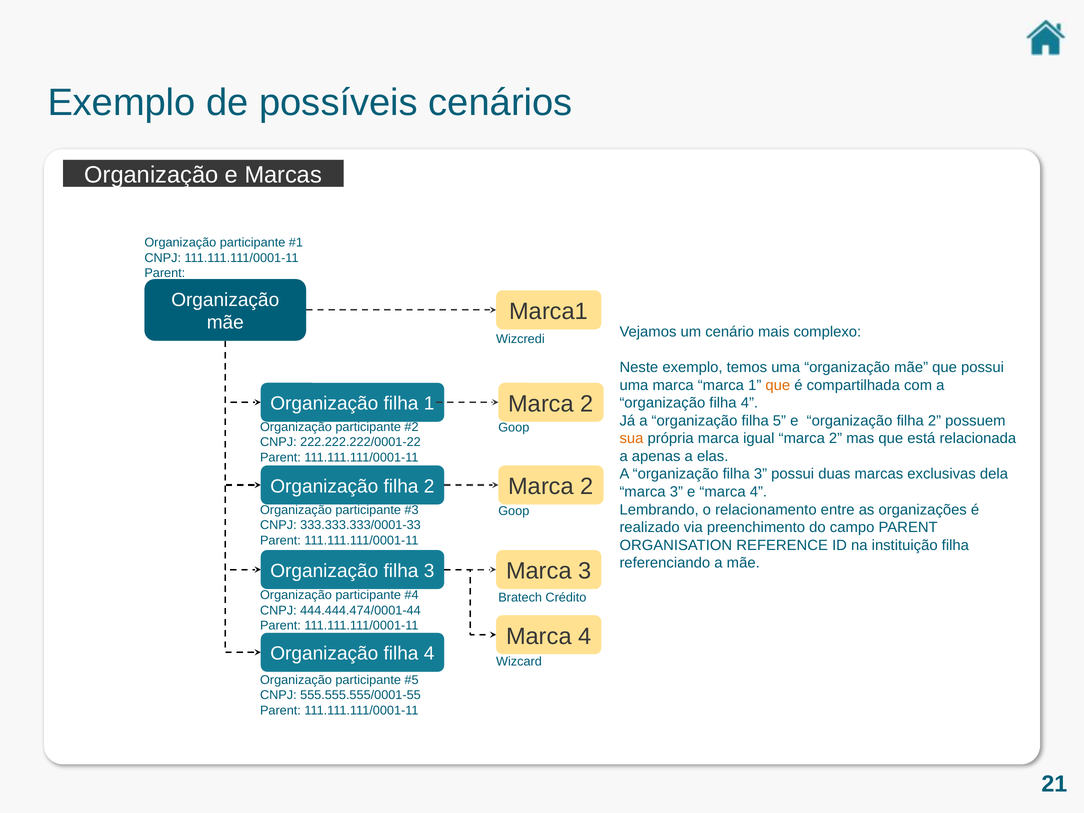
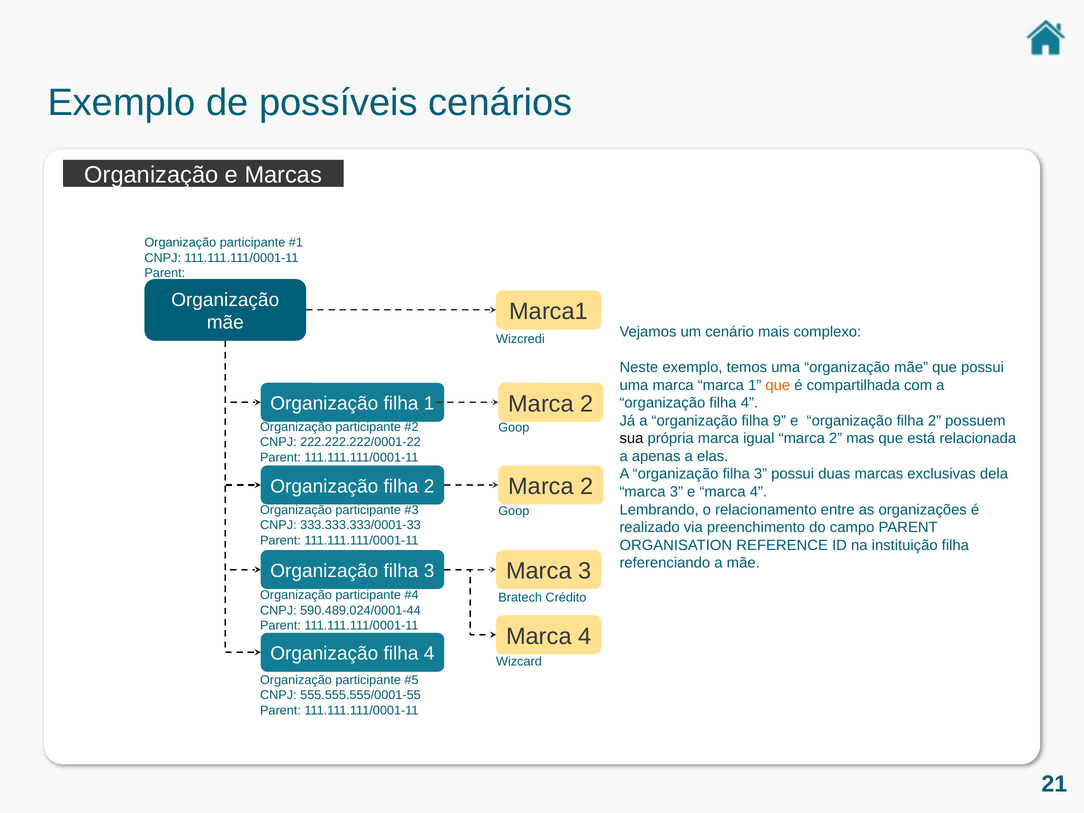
5: 5 -> 9
sua colour: orange -> black
444.444.474/0001-44: 444.444.474/0001-44 -> 590.489.024/0001-44
